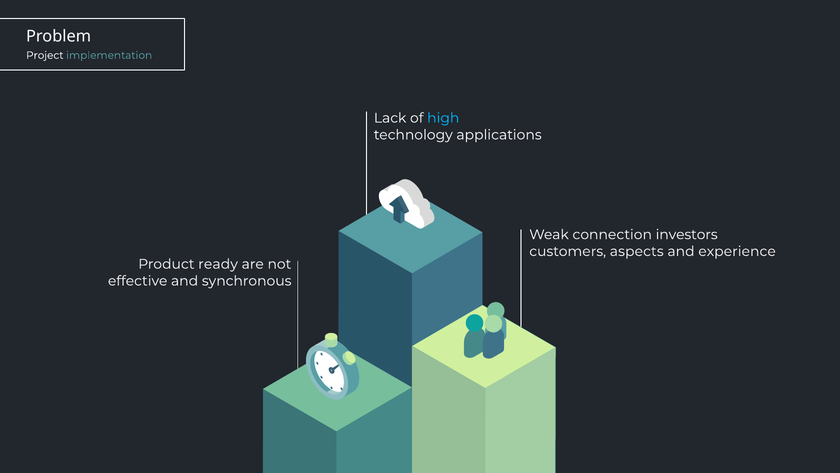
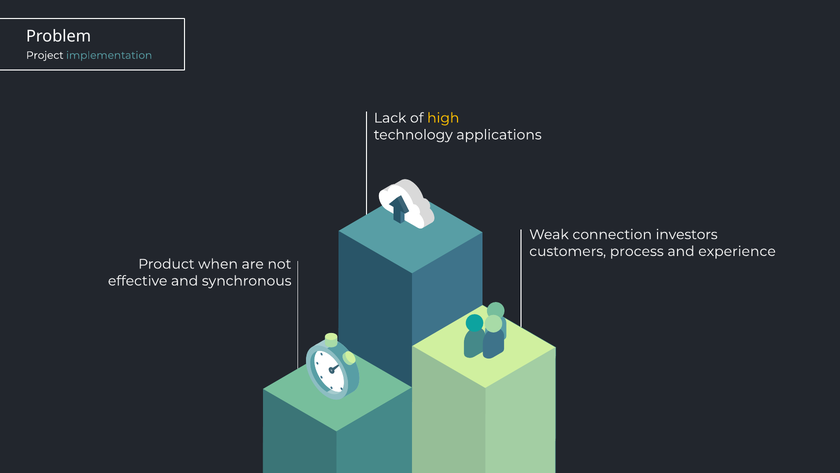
high colour: light blue -> yellow
aspects: aspects -> process
ready: ready -> when
